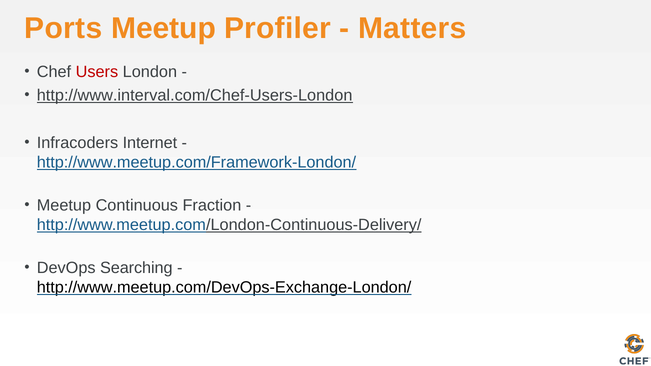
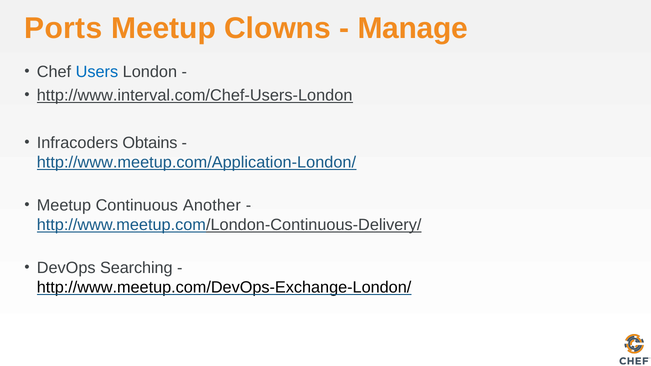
Profiler: Profiler -> Clowns
Matters: Matters -> Manage
Users colour: red -> blue
Internet: Internet -> Obtains
http://www.meetup.com/Framework-London/: http://www.meetup.com/Framework-London/ -> http://www.meetup.com/Application-London/
Fraction: Fraction -> Another
